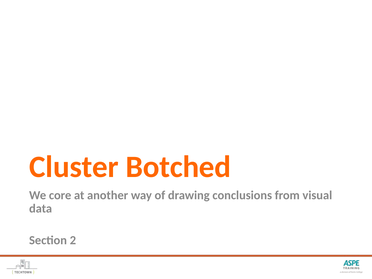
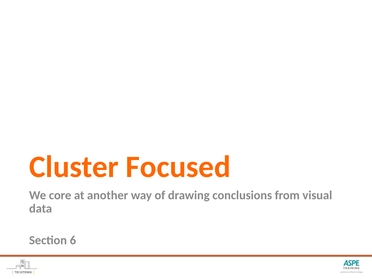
Botched: Botched -> Focused
2: 2 -> 6
